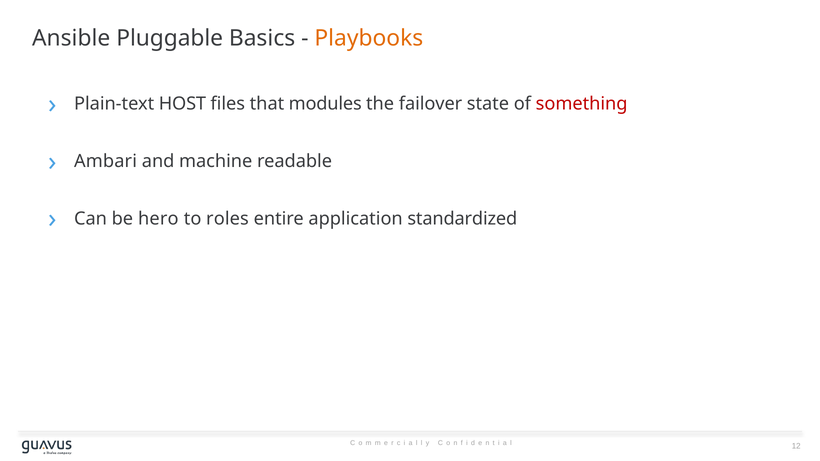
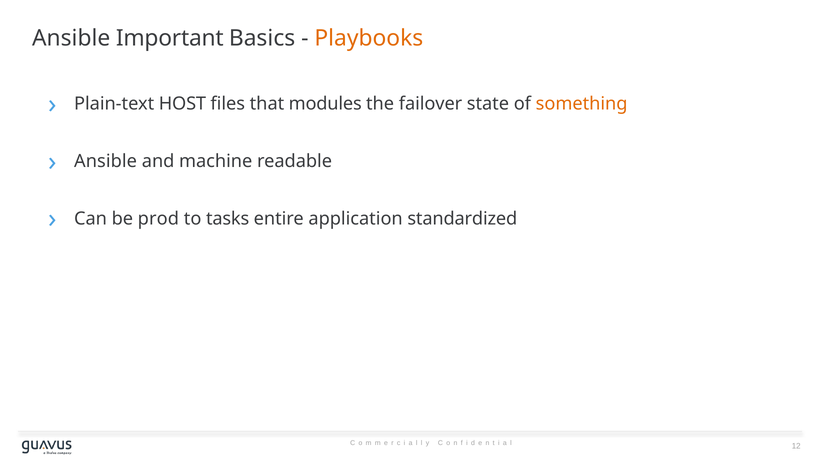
Pluggable: Pluggable -> Important
something colour: red -> orange
Ambari at (106, 161): Ambari -> Ansible
hero: hero -> prod
roles: roles -> tasks
